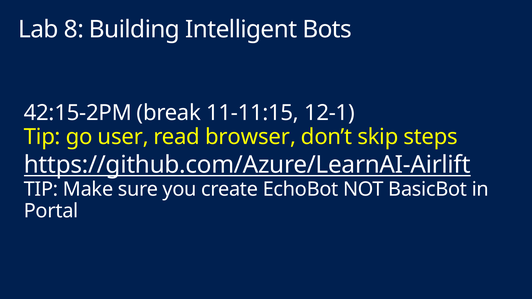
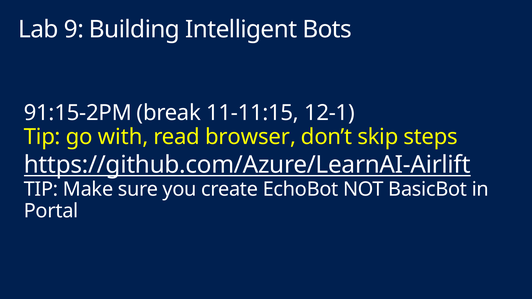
8: 8 -> 9
42:15-2PM: 42:15-2PM -> 91:15-2PM
user: user -> with
